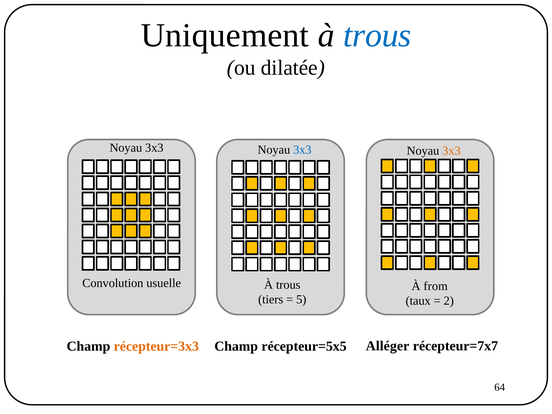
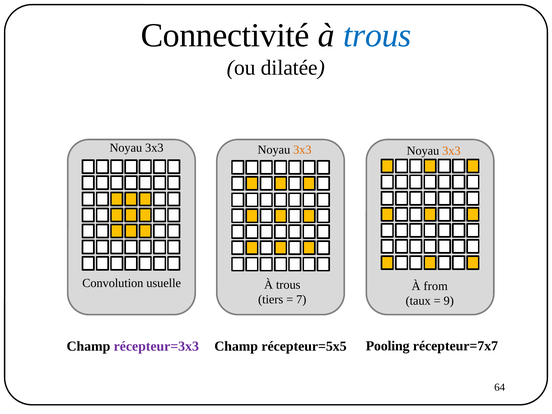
Uniquement: Uniquement -> Connectivité
3x3 at (302, 150) colour: blue -> orange
5: 5 -> 7
2: 2 -> 9
récepteur=3x3 colour: orange -> purple
Alléger: Alléger -> Pooling
